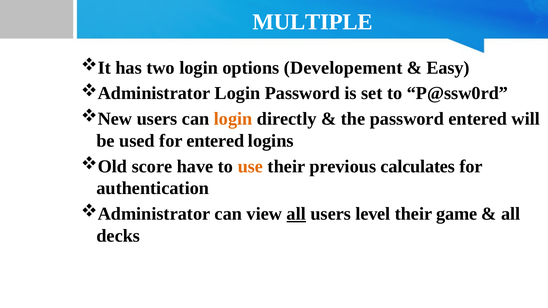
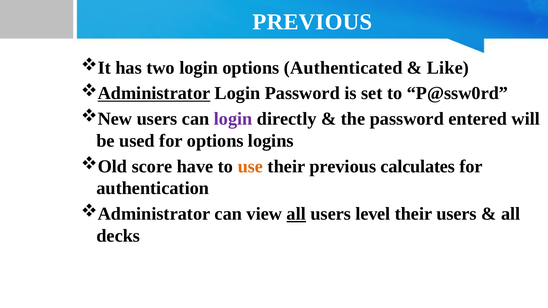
MULTIPLE at (313, 22): MULTIPLE -> PREVIOUS
Developement: Developement -> Authenticated
Easy: Easy -> Like
Administrator at (154, 93) underline: none -> present
login at (233, 119) colour: orange -> purple
for entered: entered -> options
their game: game -> users
